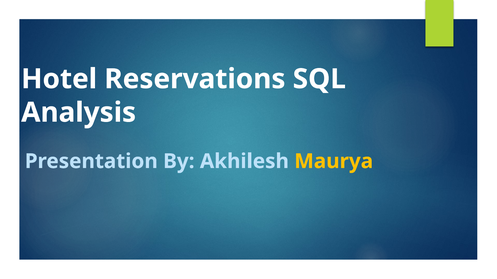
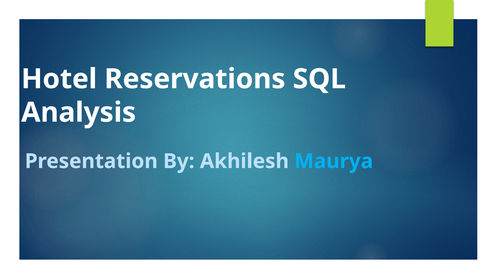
Maurya colour: yellow -> light blue
